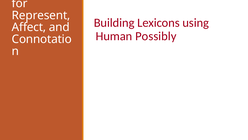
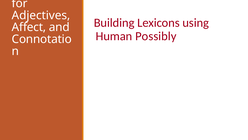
Represent: Represent -> Adjectives
